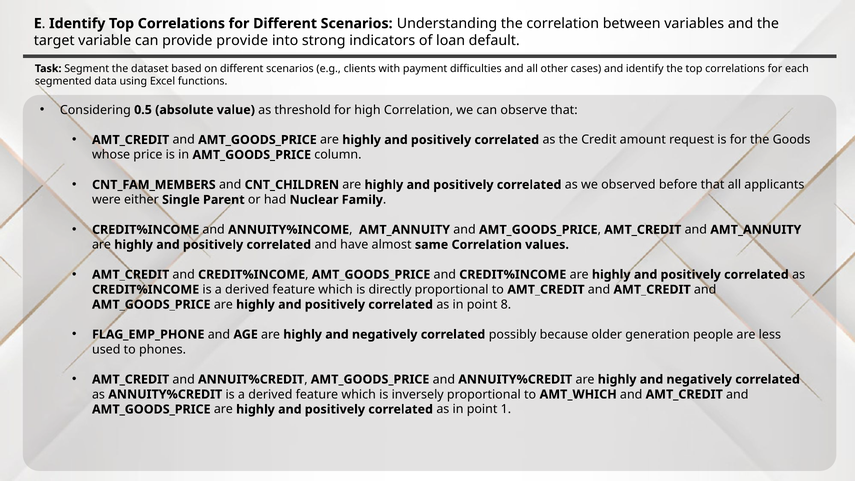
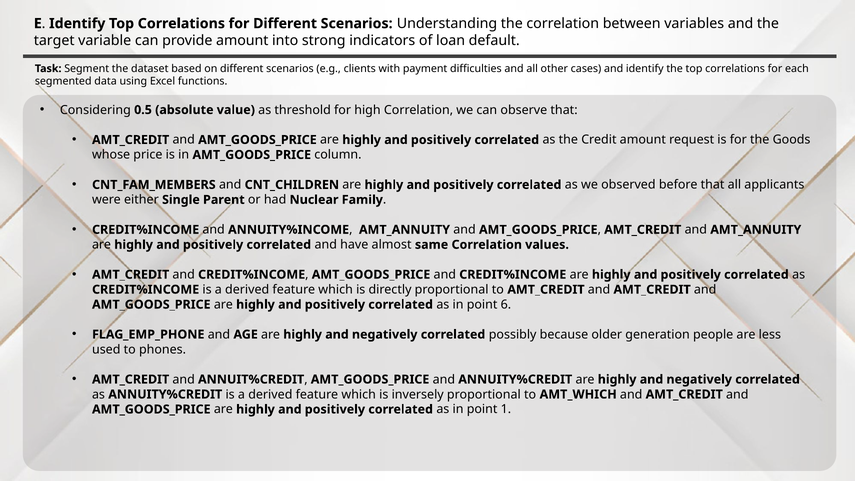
provide provide: provide -> amount
8: 8 -> 6
